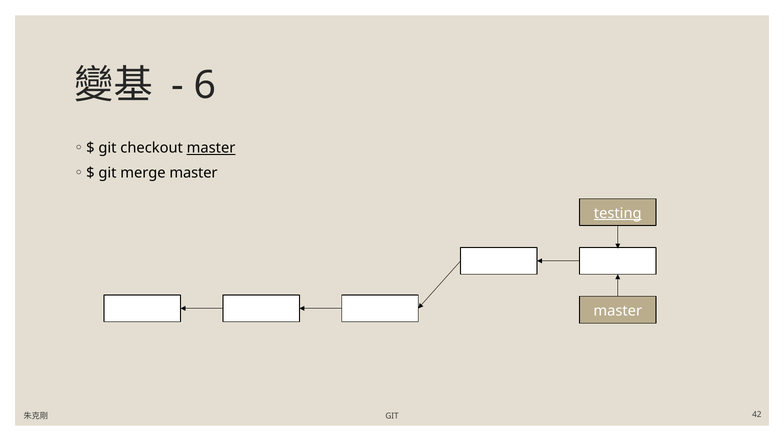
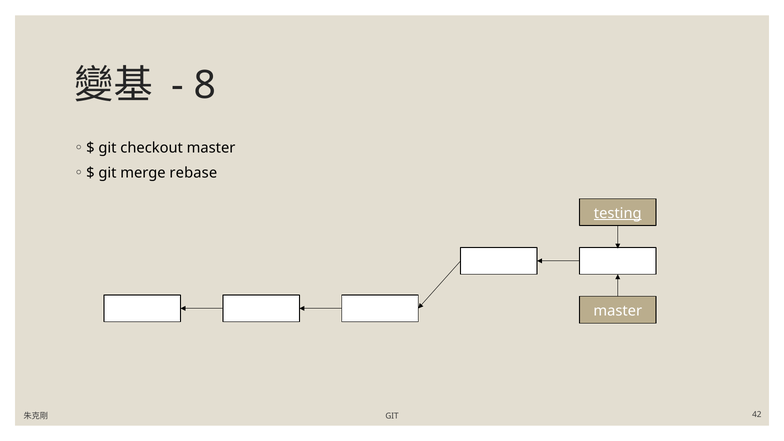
6: 6 -> 8
master at (211, 148) underline: present -> none
merge master: master -> rebase
